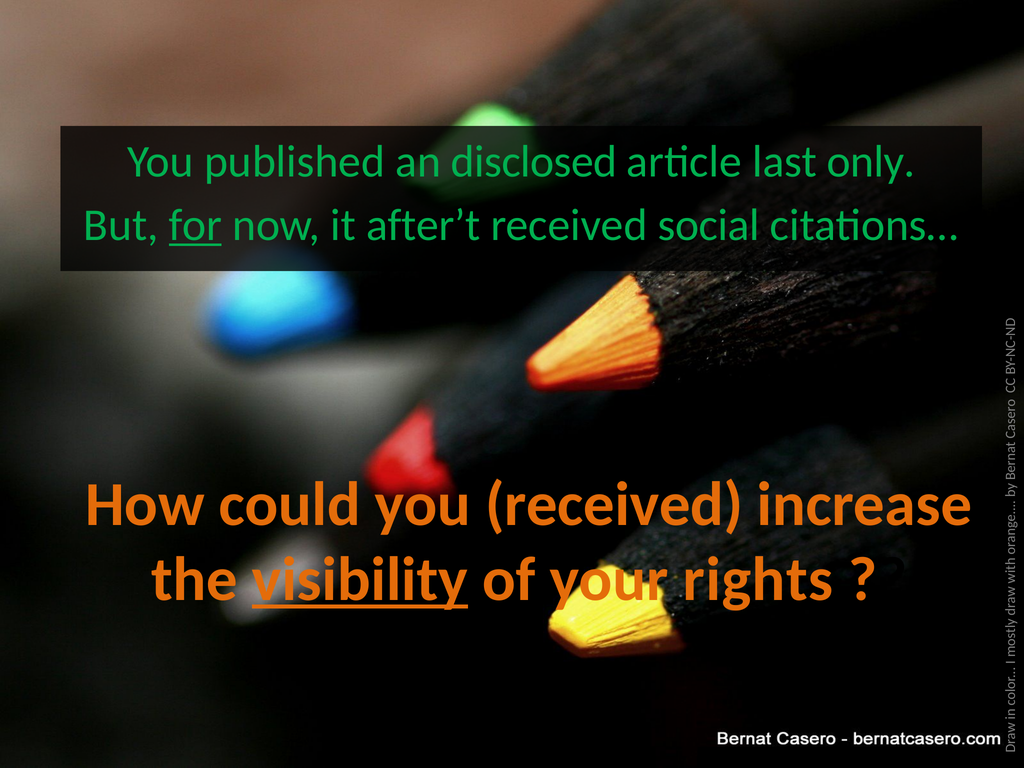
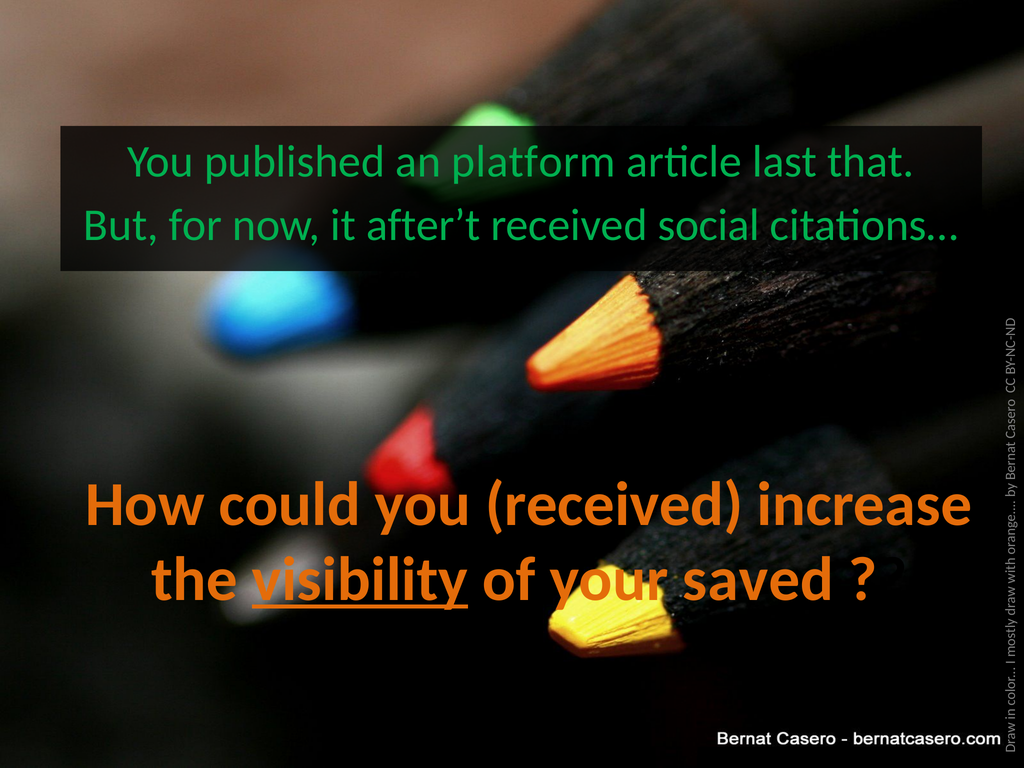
disclosed: disclosed -> platform
only: only -> that
for underline: present -> none
rights: rights -> saved
